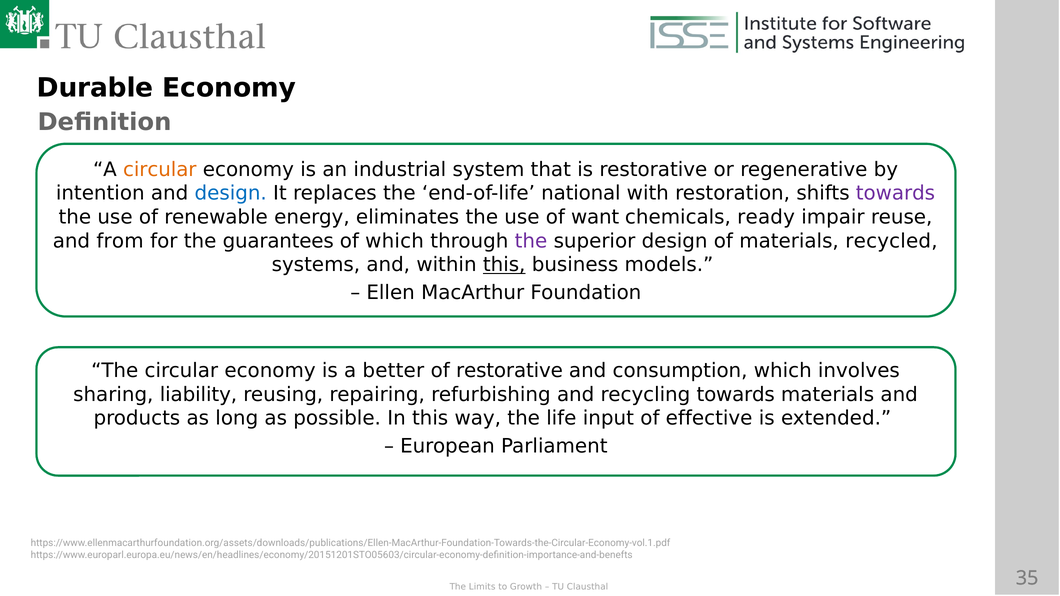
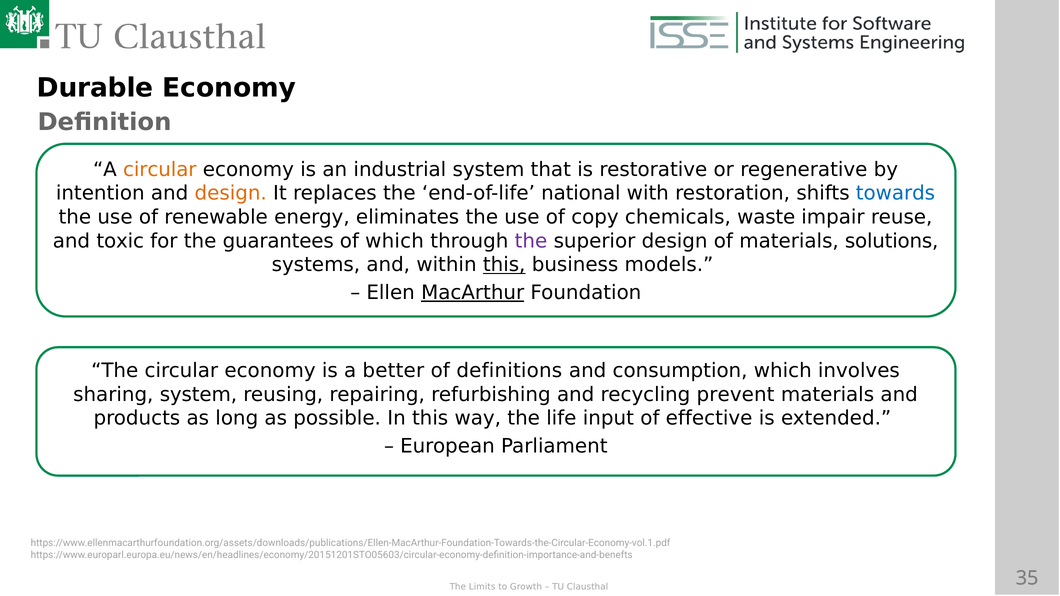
design at (231, 193) colour: blue -> orange
towards at (895, 193) colour: purple -> blue
want: want -> copy
ready: ready -> waste
from: from -> toxic
recycled: recycled -> solutions
MacArthur underline: none -> present
of restorative: restorative -> definitions
sharing liability: liability -> system
recycling towards: towards -> prevent
